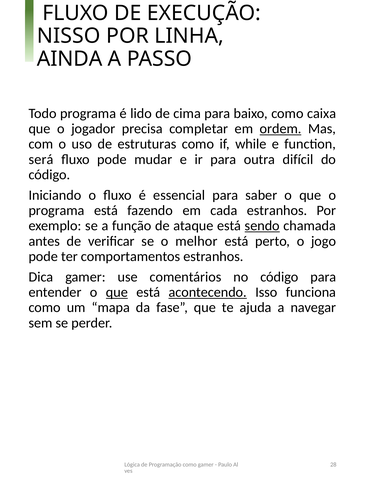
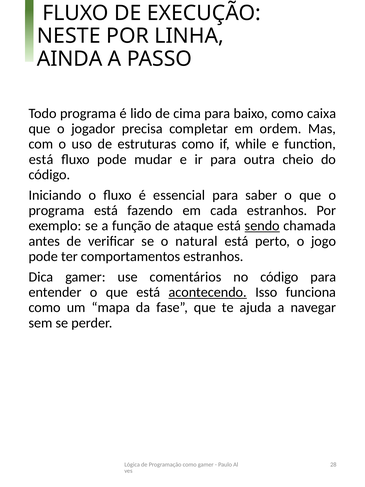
NISSO: NISSO -> NESTE
ordem underline: present -> none
será at (41, 159): será -> está
difícil: difícil -> cheio
melhor: melhor -> natural
que at (117, 292) underline: present -> none
